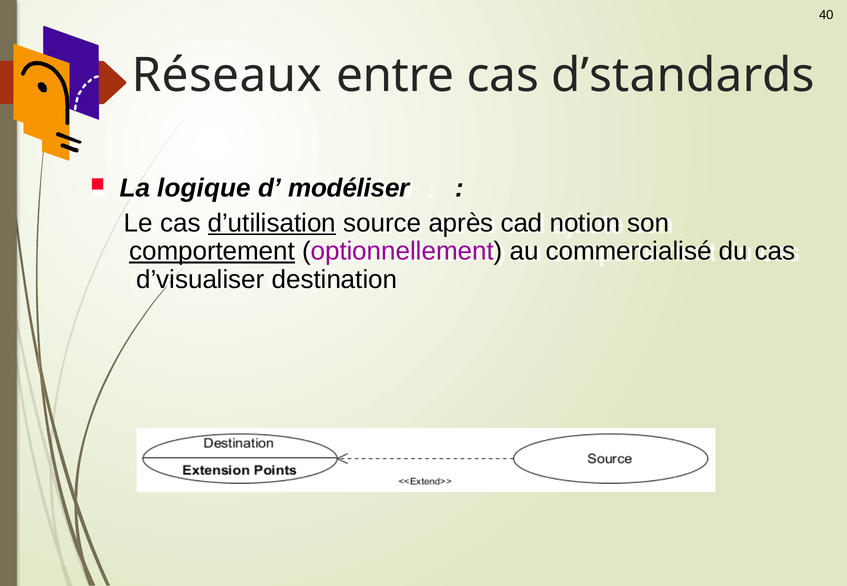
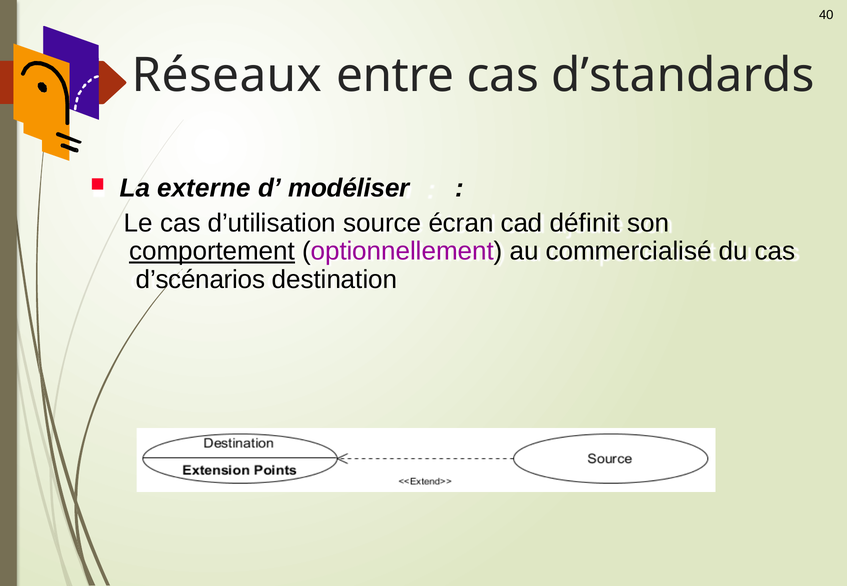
logique: logique -> externe
d’utilisation underline: present -> none
après: après -> écran
notion: notion -> définit
d’visualiser: d’visualiser -> d’scénarios
